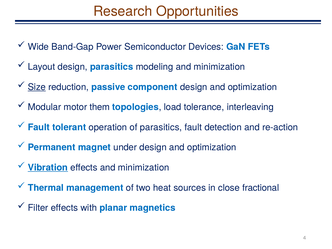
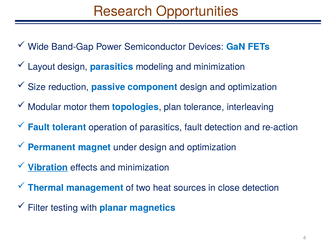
Size underline: present -> none
load: load -> plan
close fractional: fractional -> detection
Filter effects: effects -> testing
